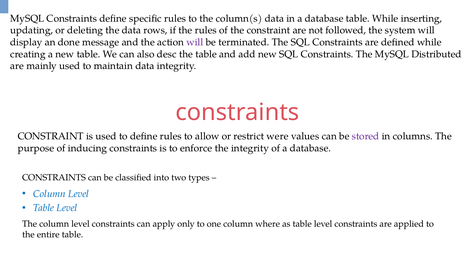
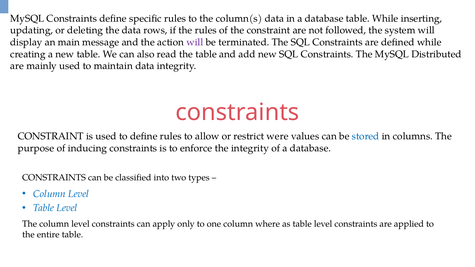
done: done -> main
desc: desc -> read
stored colour: purple -> blue
